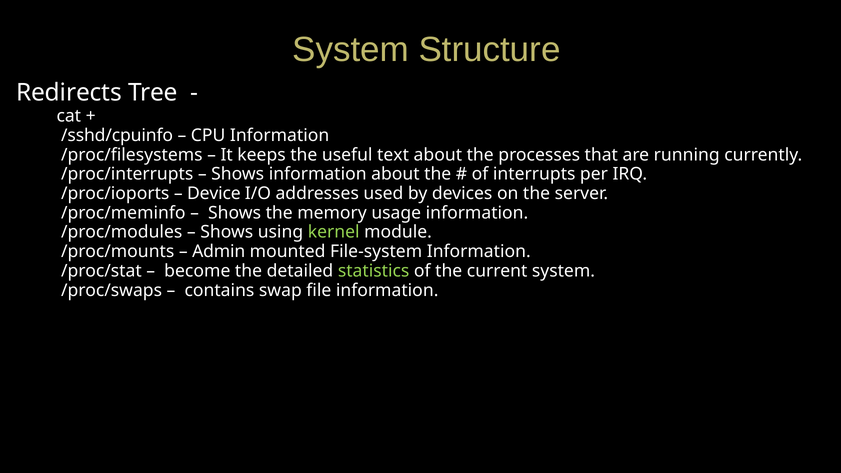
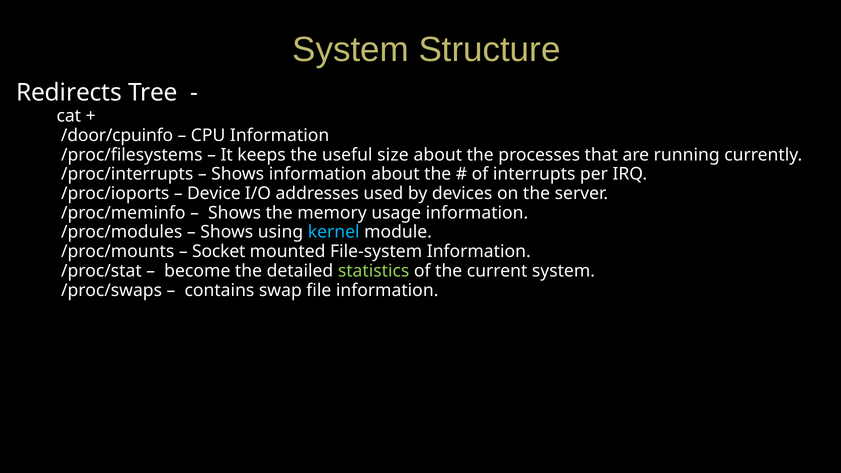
/sshd/cpuinfo: /sshd/cpuinfo -> /door/cpuinfo
text: text -> size
kernel colour: light green -> light blue
Admin: Admin -> Socket
